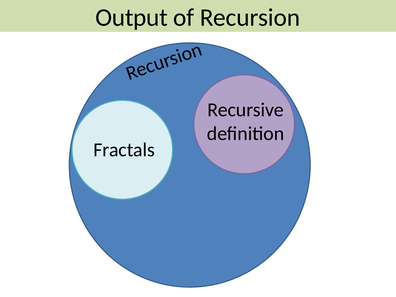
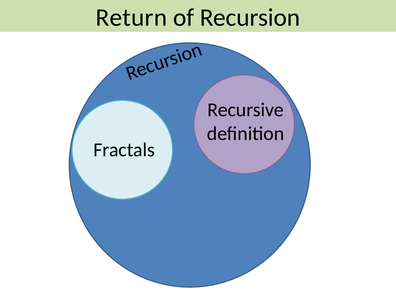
Output: Output -> Return
